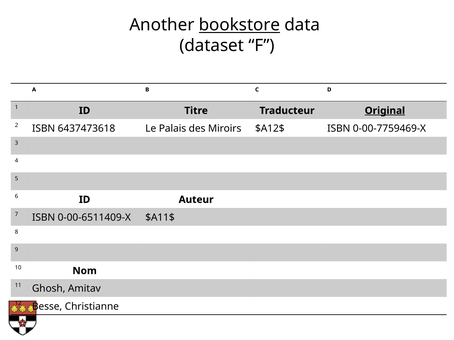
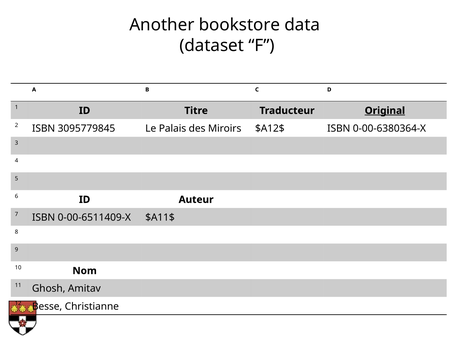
bookstore underline: present -> none
6437473618: 6437473618 -> 3095779845
0-00-7759469-X: 0-00-7759469-X -> 0-00-6380364-X
